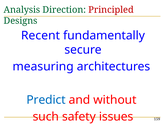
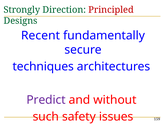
Analysis: Analysis -> Strongly
measuring: measuring -> techniques
Predict colour: blue -> purple
